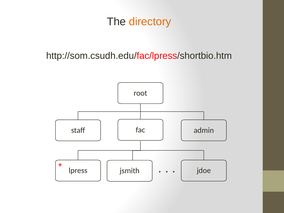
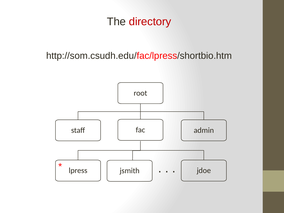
directory colour: orange -> red
